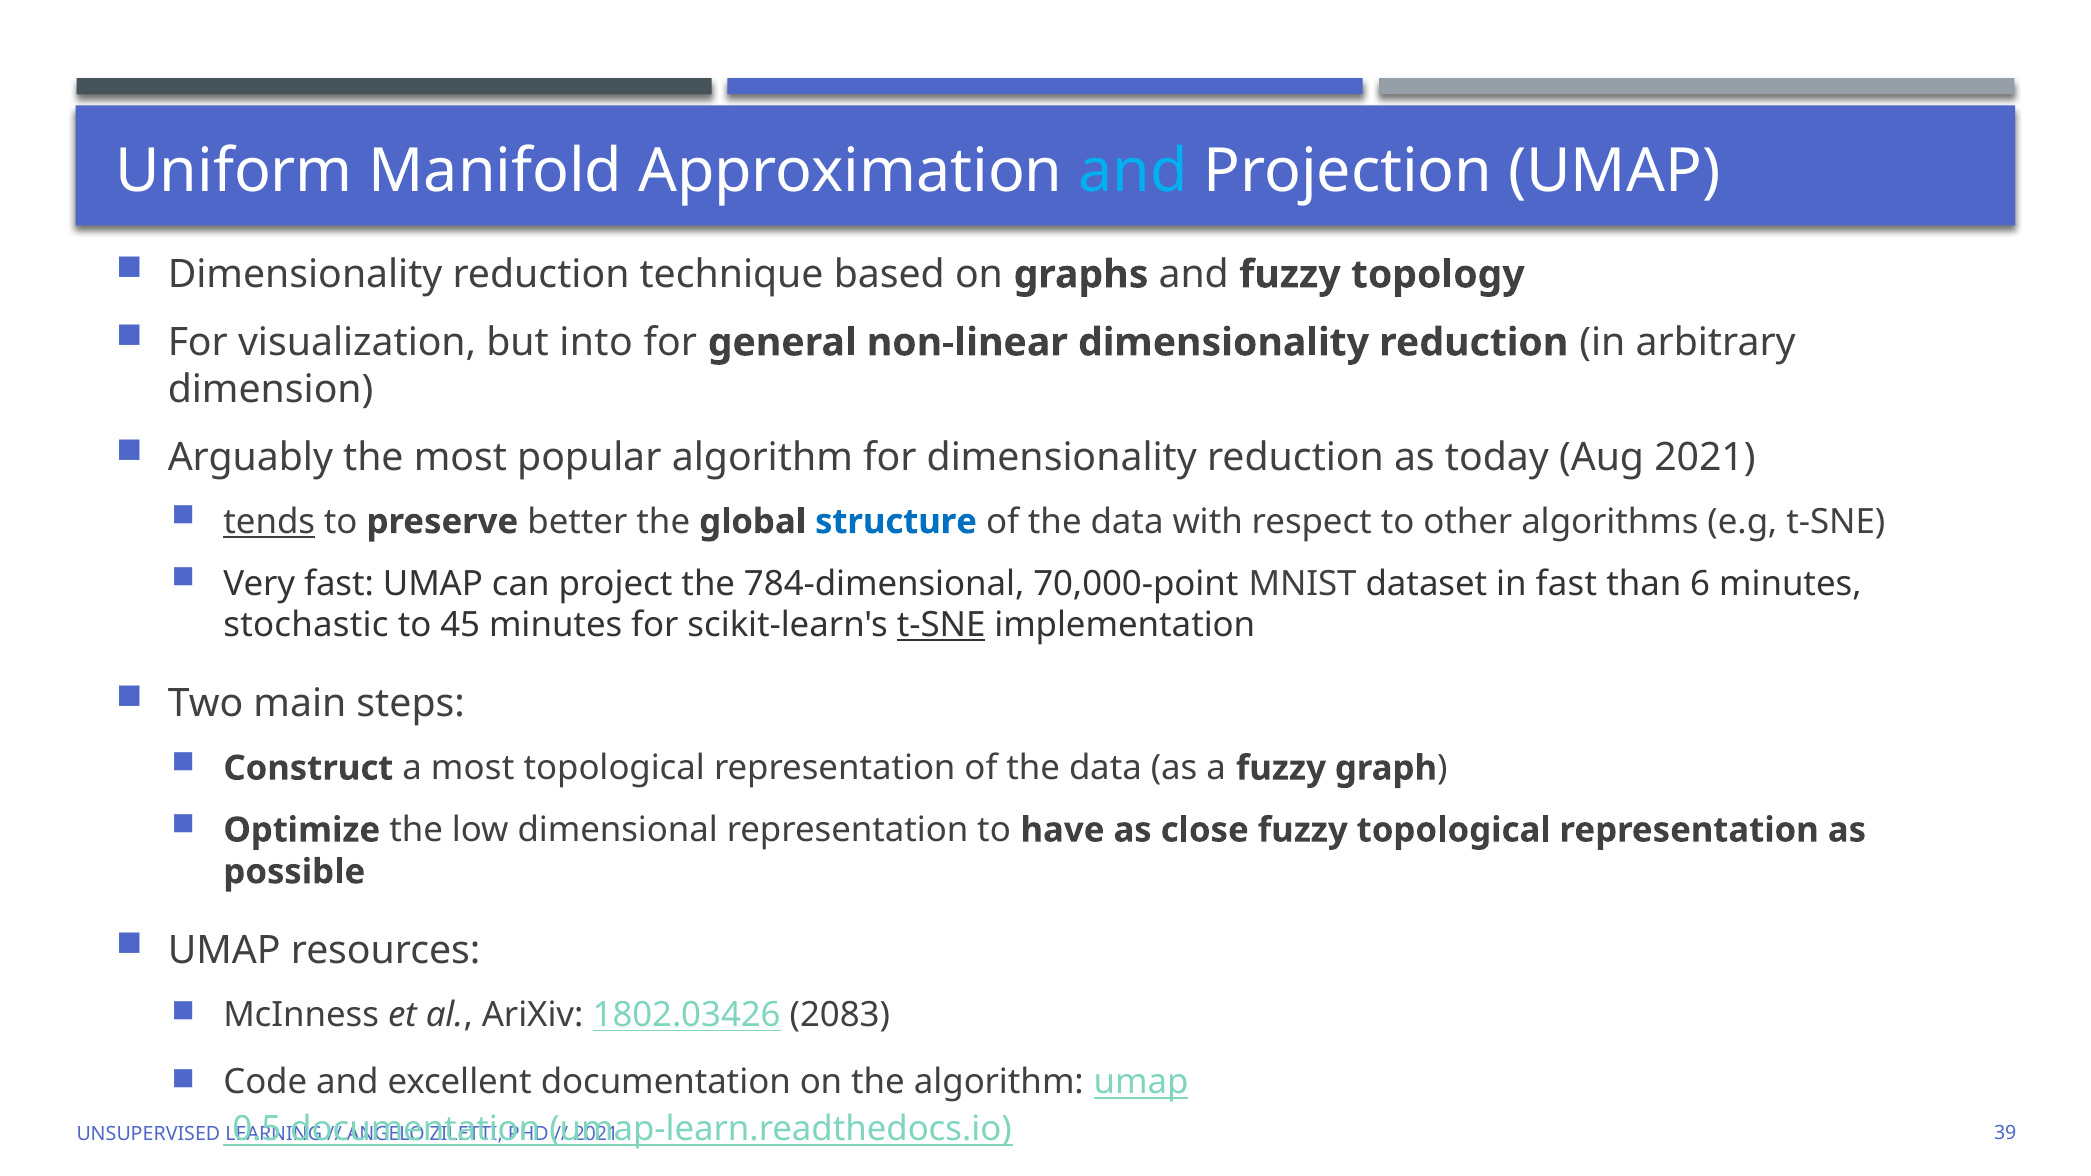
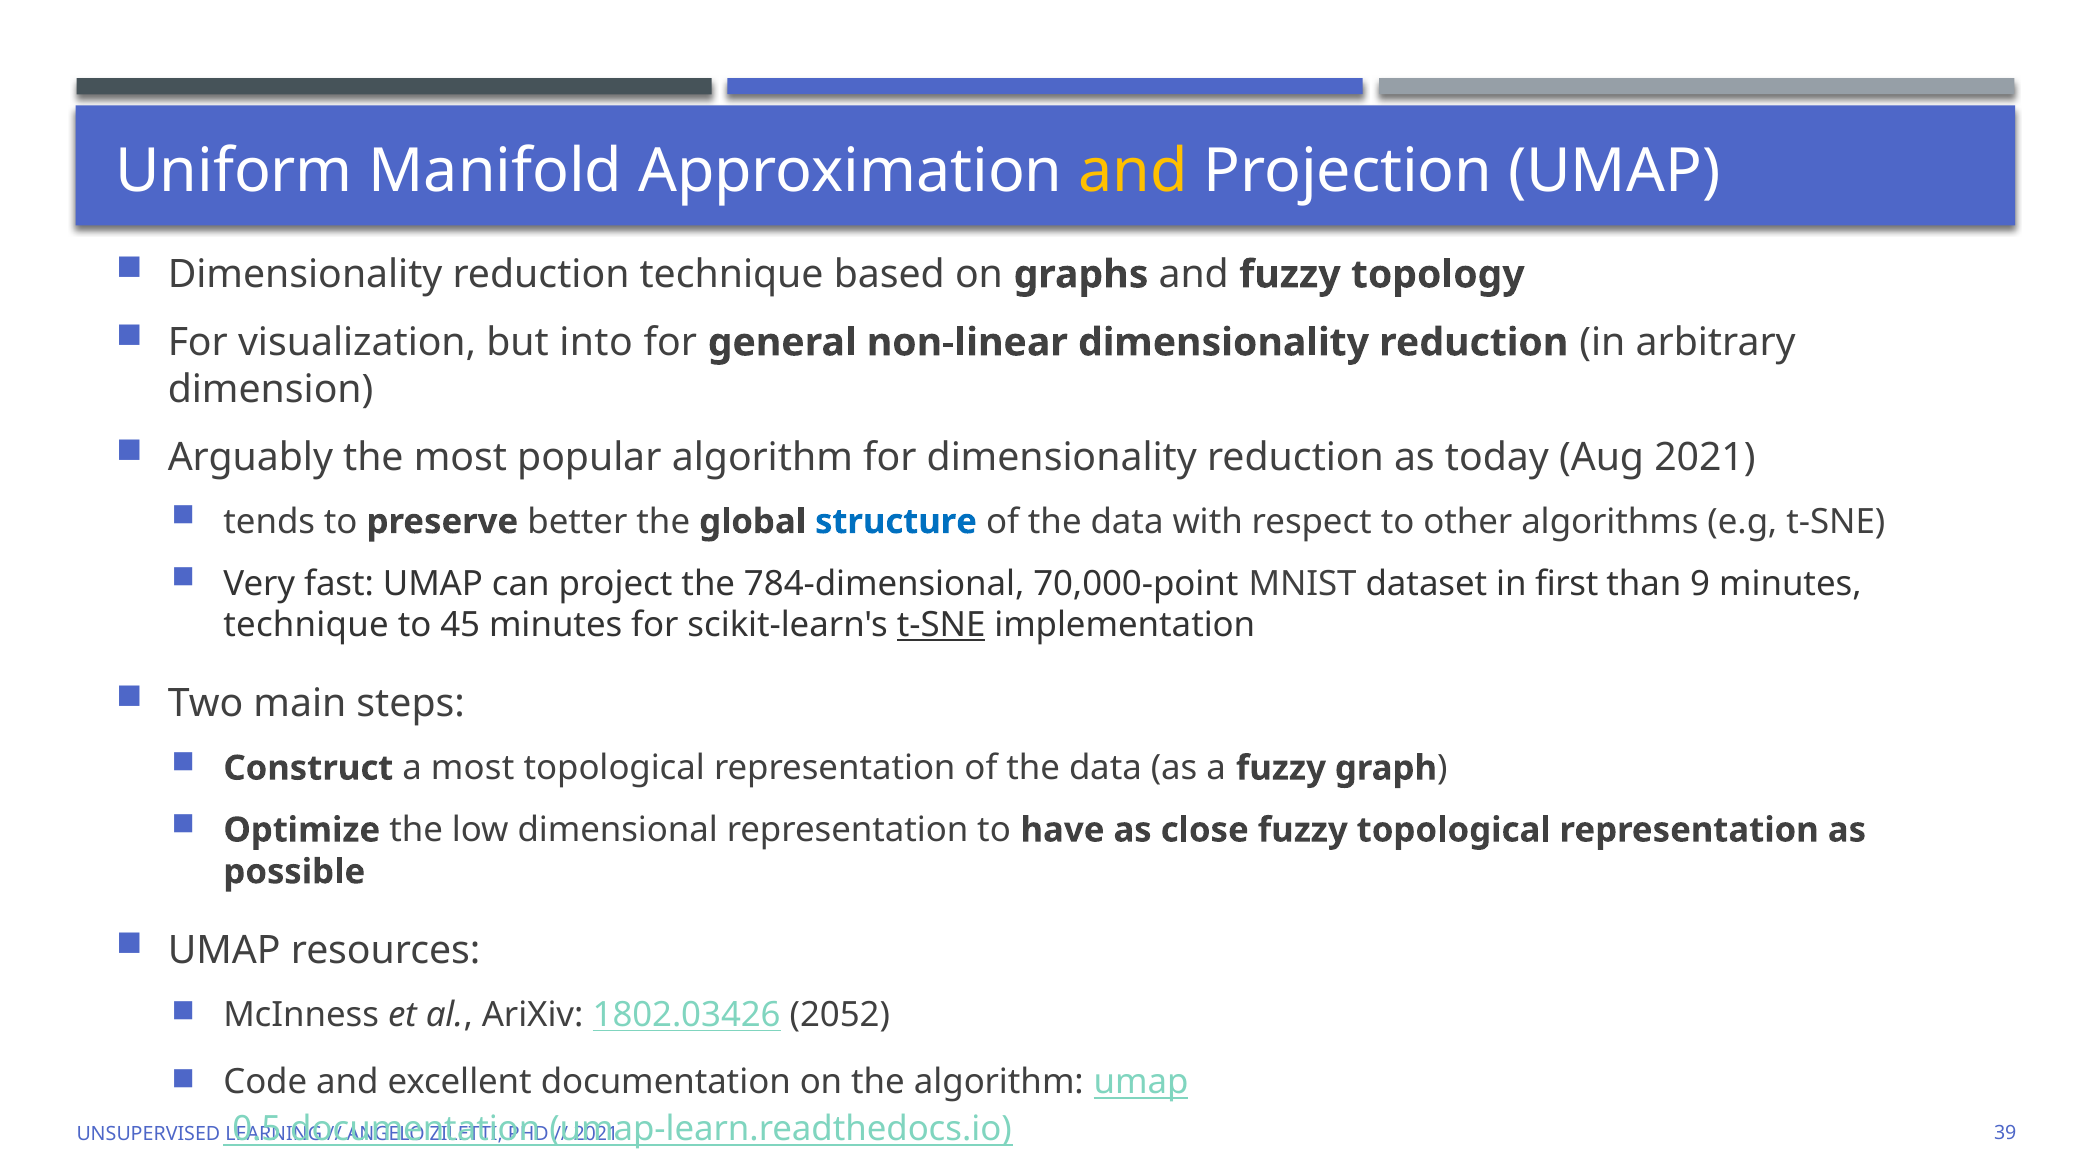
and at (1133, 171) colour: light blue -> yellow
tends underline: present -> none
in fast: fast -> first
6: 6 -> 9
stochastic at (306, 625): stochastic -> technique
2083: 2083 -> 2052
